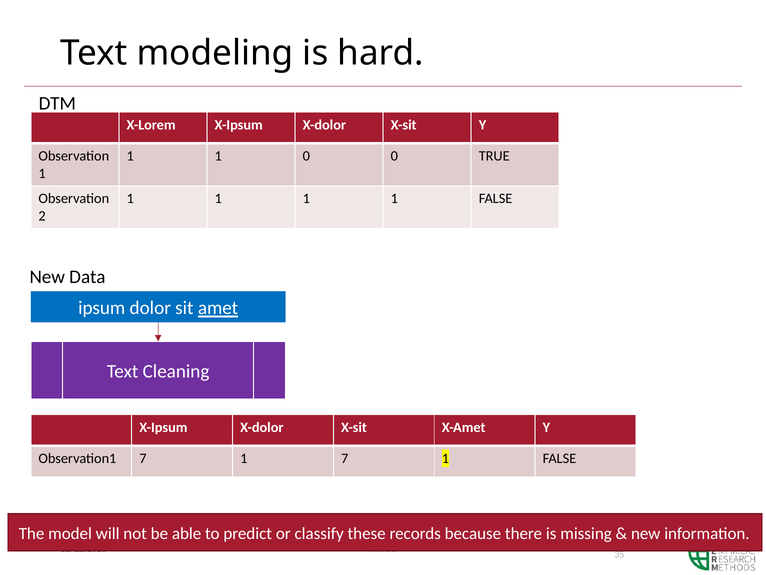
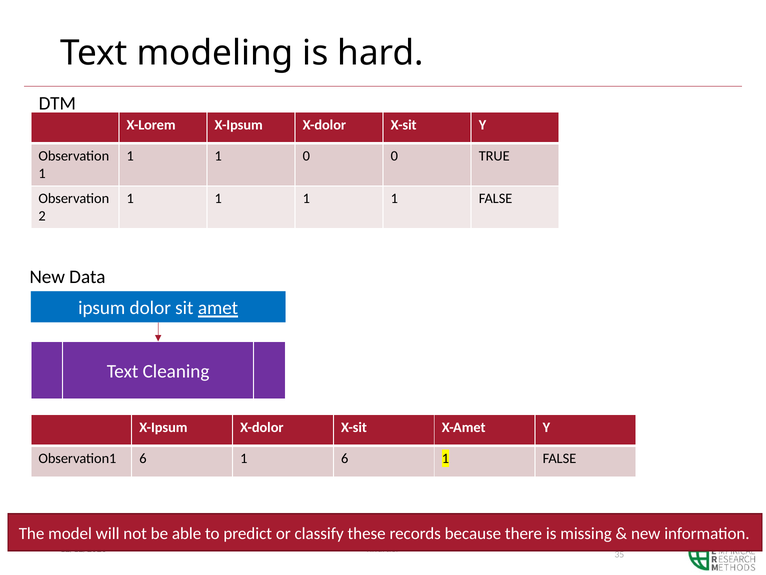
Observation1 7: 7 -> 6
1 7: 7 -> 6
